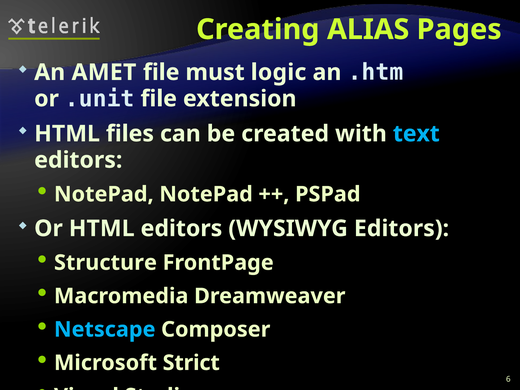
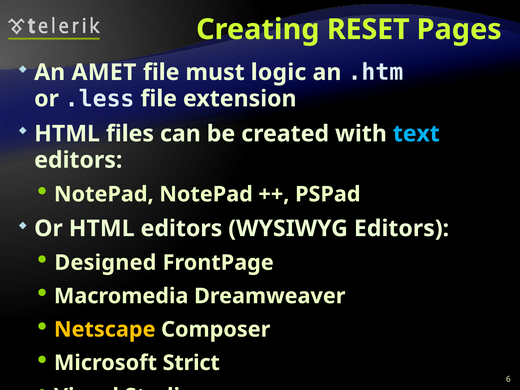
ALIAS: ALIAS -> RESET
.unit: .unit -> .less
Structure: Structure -> Designed
Netscape colour: light blue -> yellow
